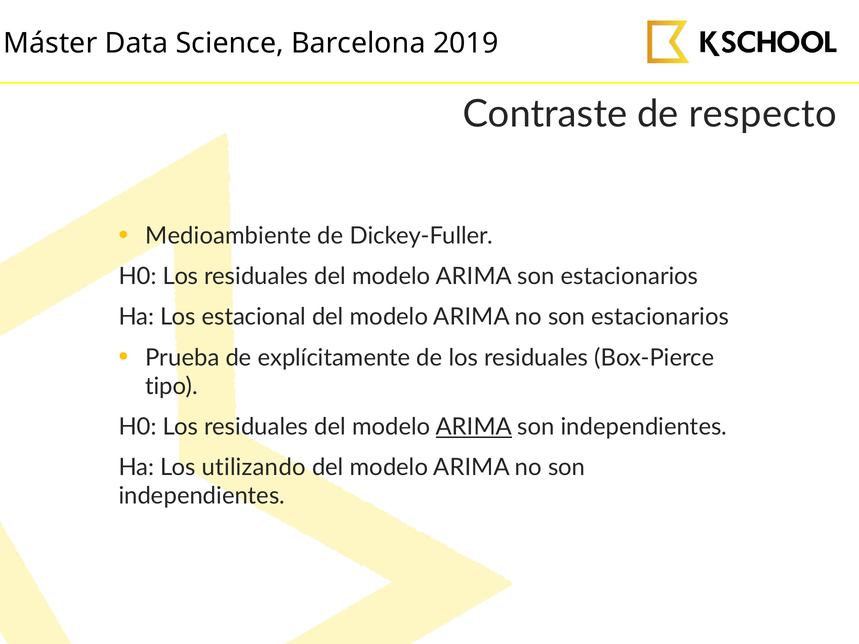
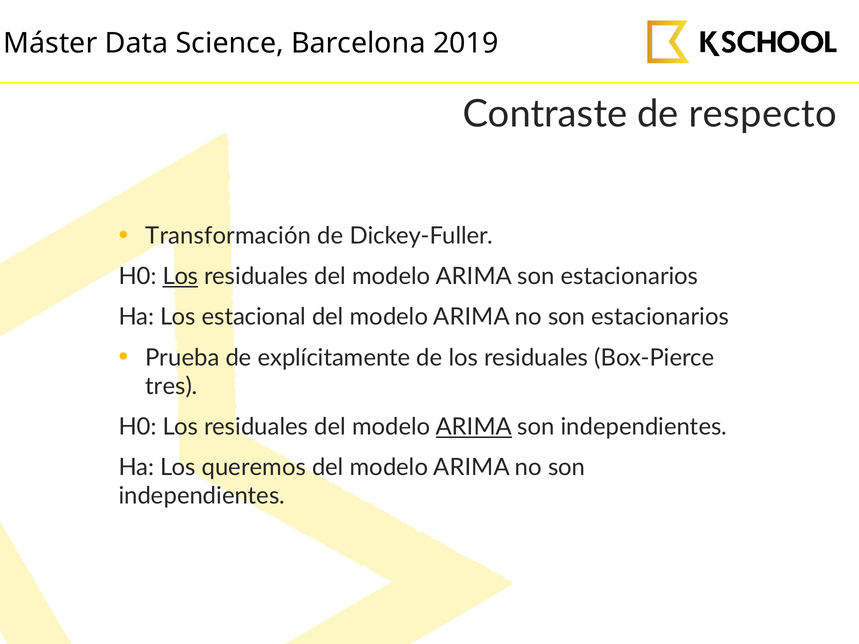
Medioambiente: Medioambiente -> Transformación
Los at (180, 277) underline: none -> present
tipo: tipo -> tres
utilizando: utilizando -> queremos
